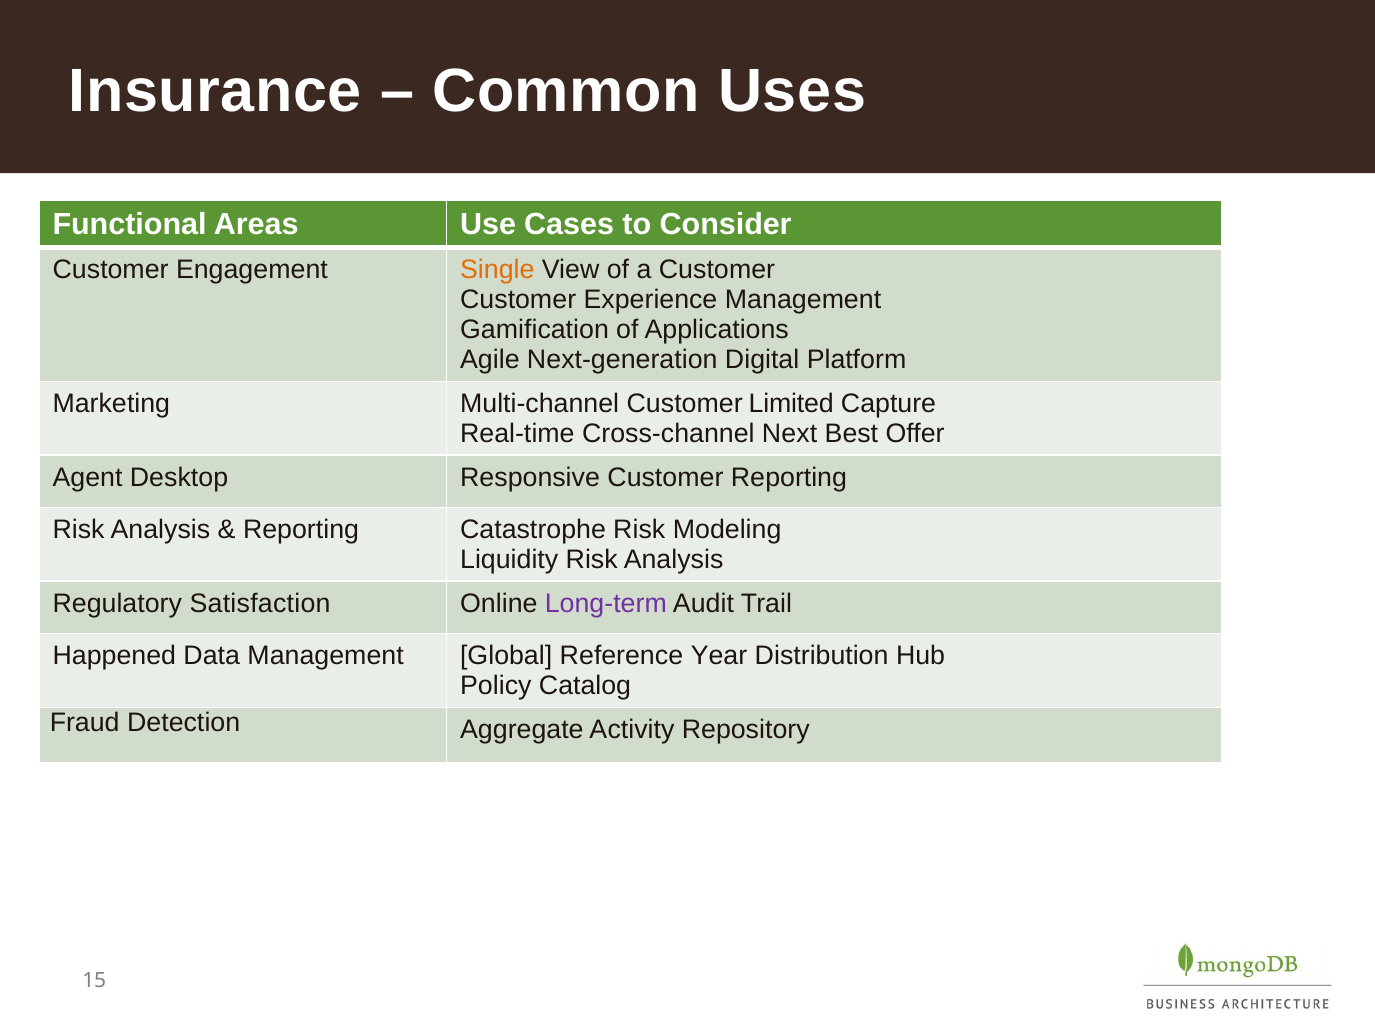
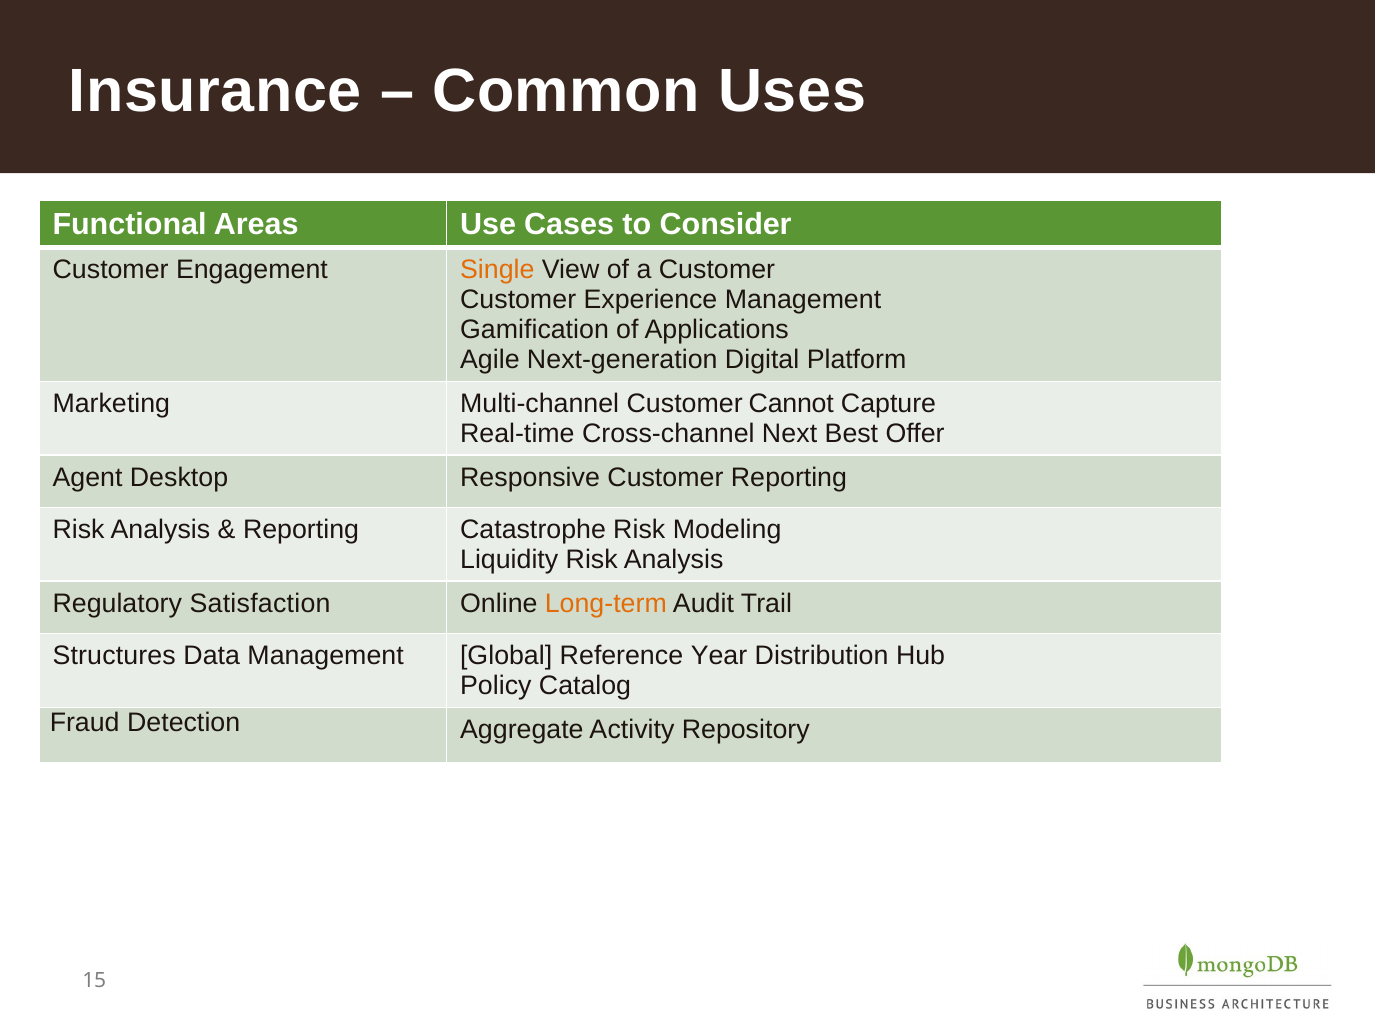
Limited: Limited -> Cannot
Long-term colour: purple -> orange
Happened: Happened -> Structures
